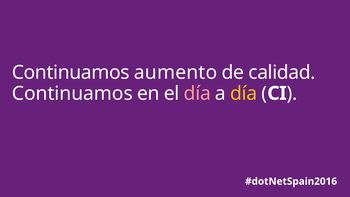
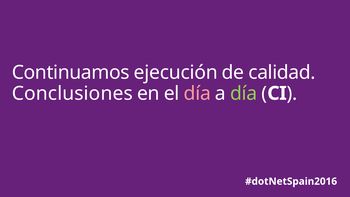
aumento: aumento -> ejecución
Continuamos at (72, 93): Continuamos -> Conclusiones
día at (244, 93) colour: yellow -> light green
